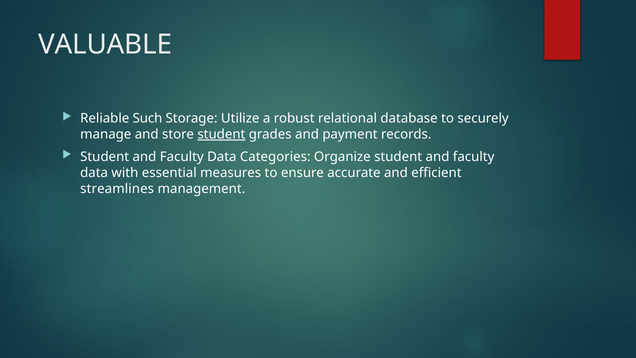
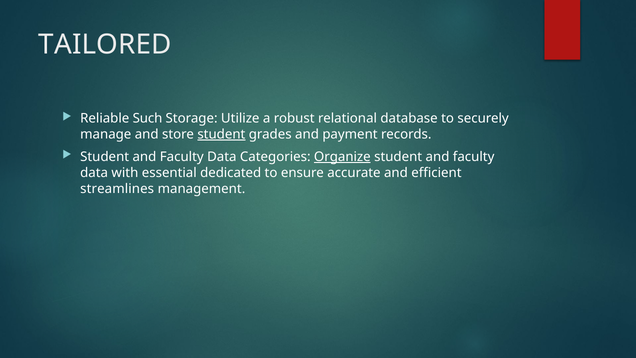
VALUABLE: VALUABLE -> TAILORED
Organize underline: none -> present
measures: measures -> dedicated
